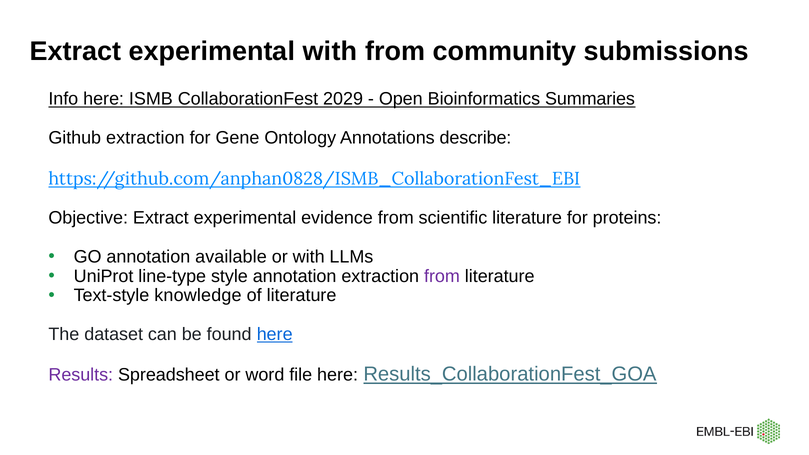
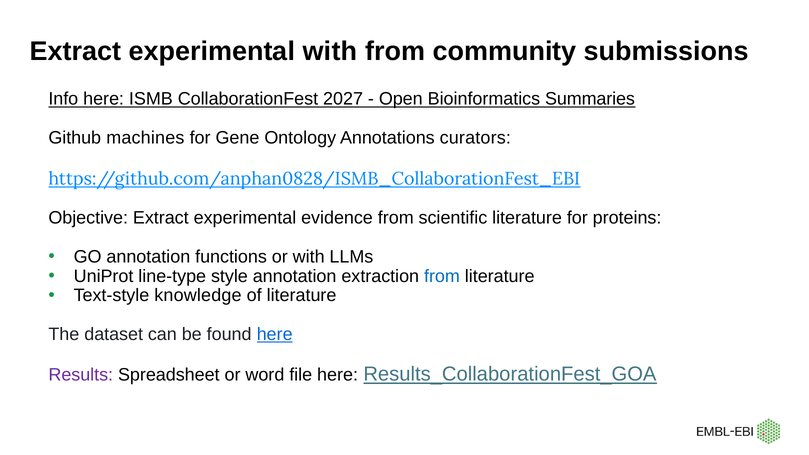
2029: 2029 -> 2027
Github extraction: extraction -> machines
describe: describe -> curators
available: available -> functions
from at (442, 276) colour: purple -> blue
